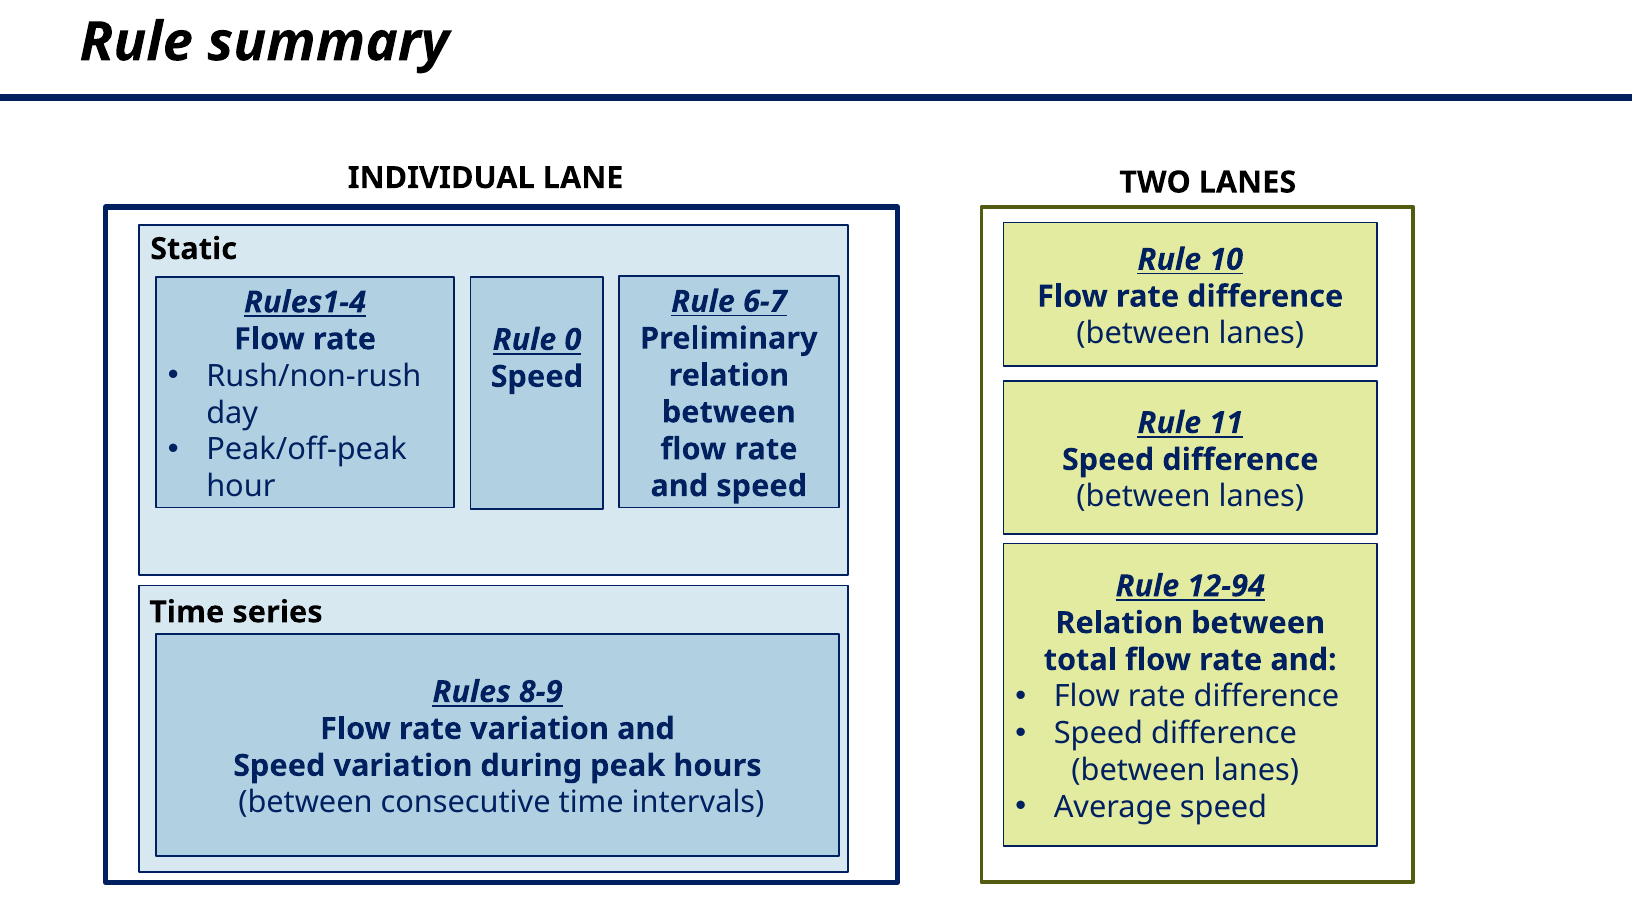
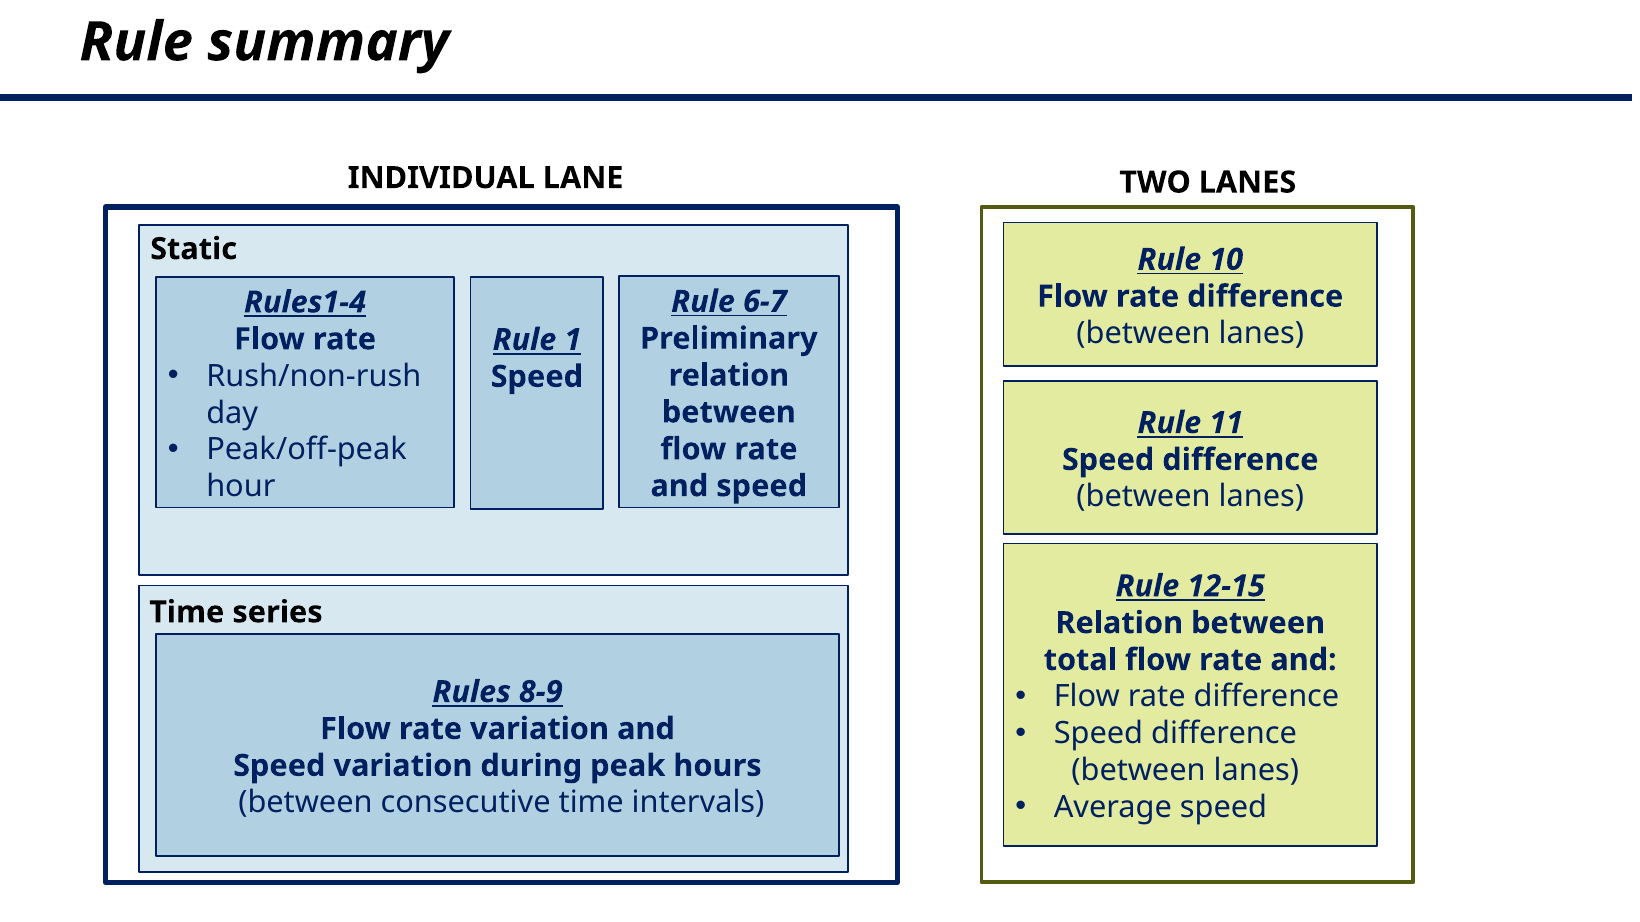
0: 0 -> 1
12-94: 12-94 -> 12-15
